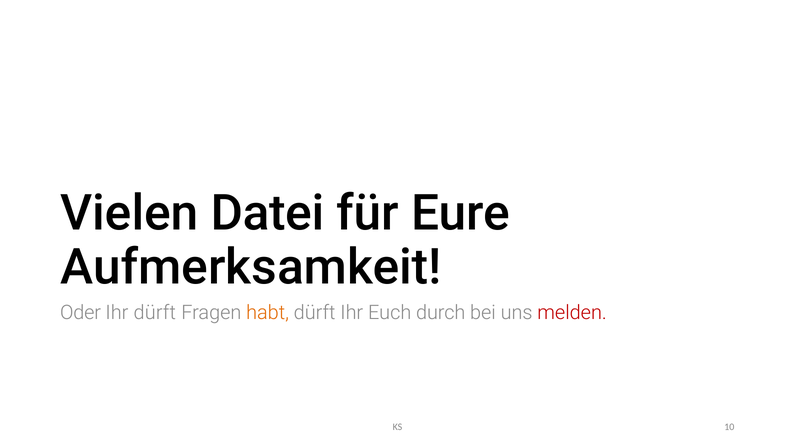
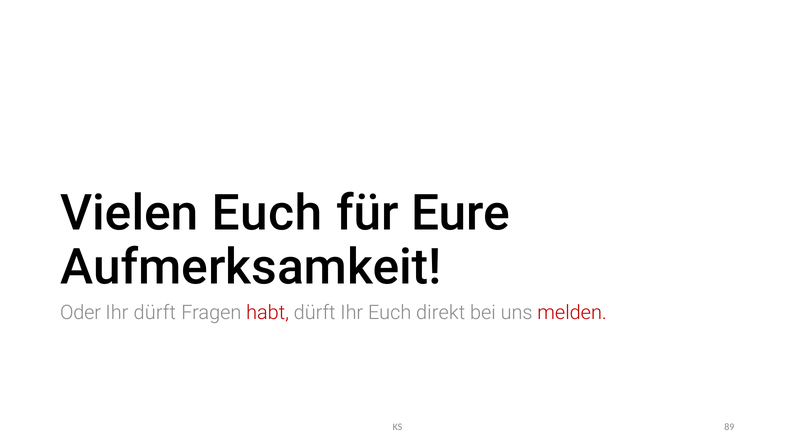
Vielen Datei: Datei -> Euch
habt colour: orange -> red
durch: durch -> direkt
10: 10 -> 89
